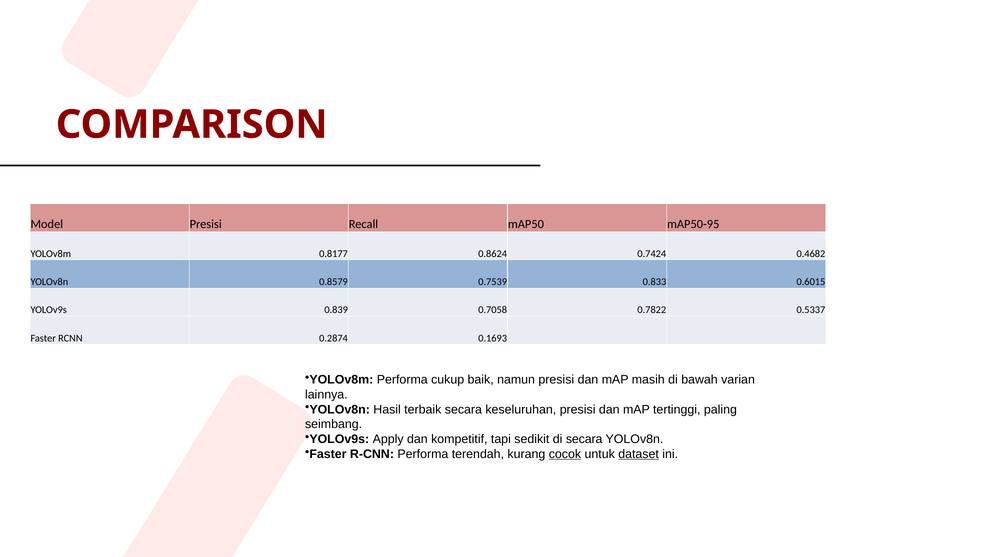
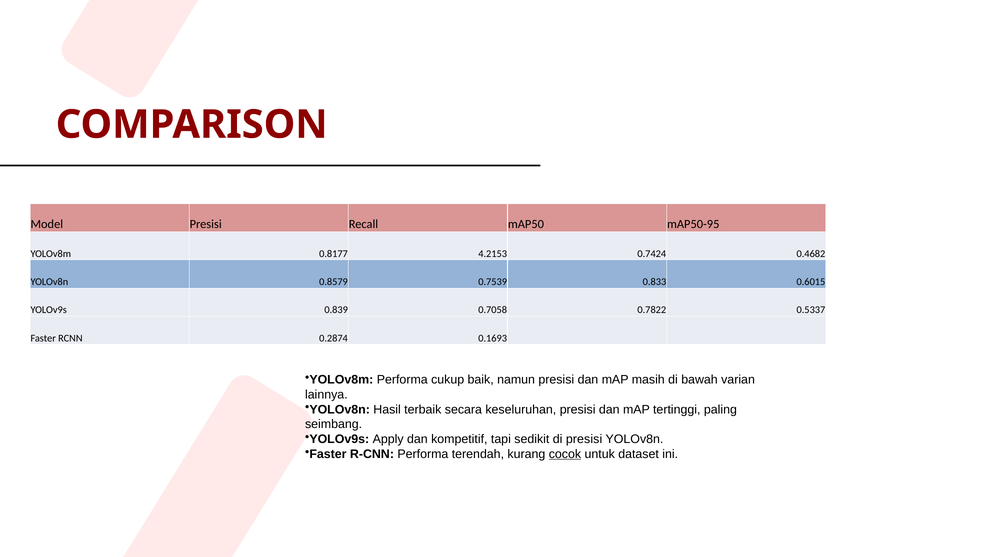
0.8624: 0.8624 -> 4.2153
di secara: secara -> presisi
dataset underline: present -> none
